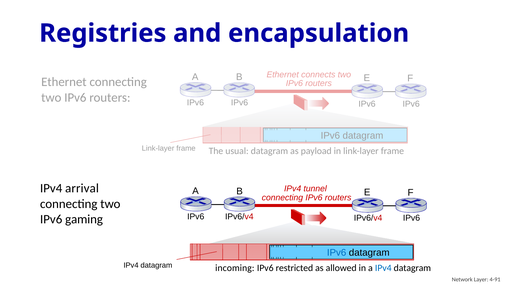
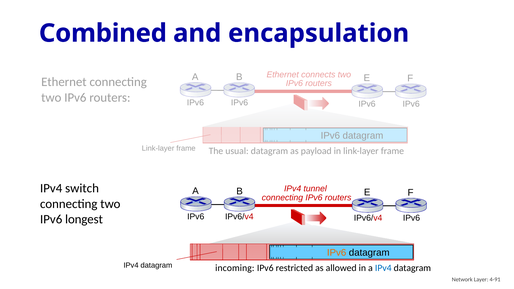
Registries: Registries -> Combined
arrival: arrival -> switch
gaming: gaming -> longest
IPv6 at (337, 253) colour: blue -> orange
